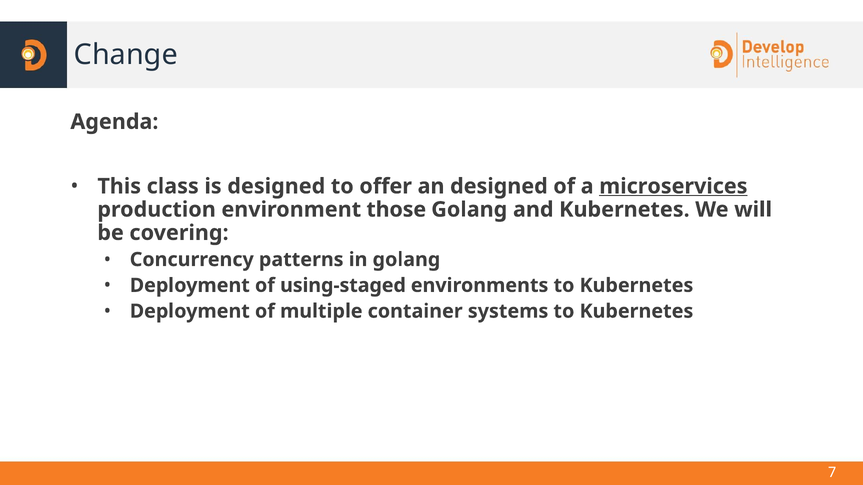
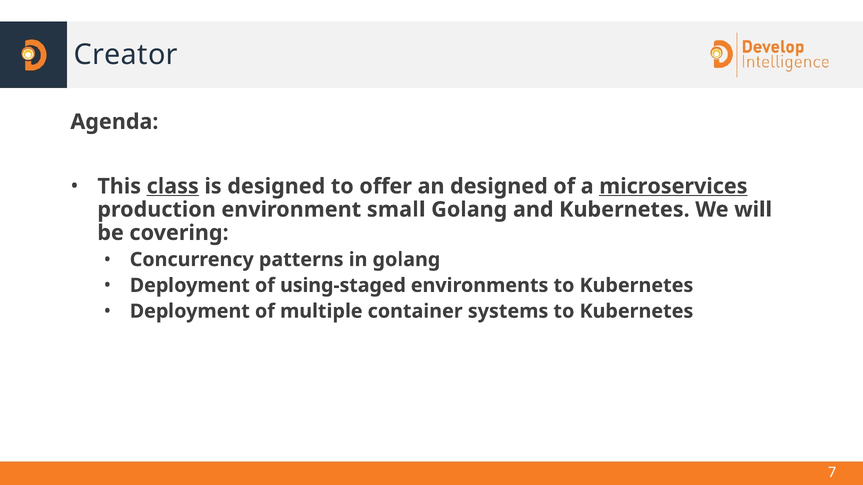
Change: Change -> Creator
class underline: none -> present
those: those -> small
